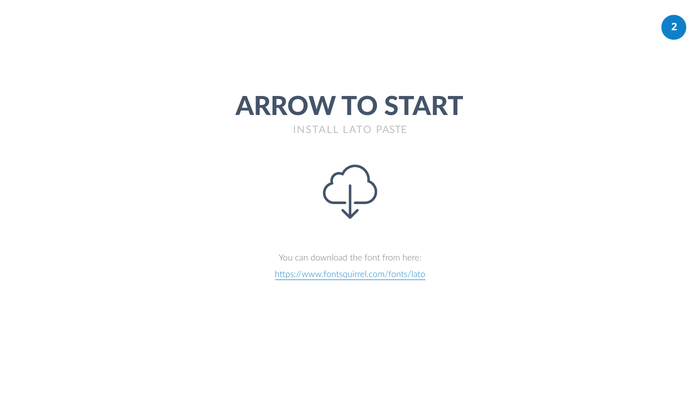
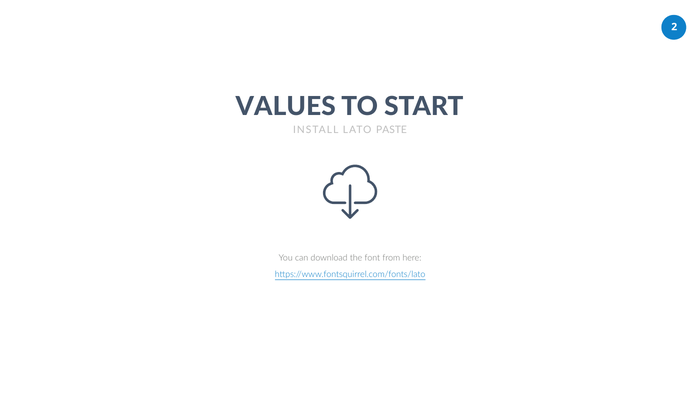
ARROW: ARROW -> VALUES
